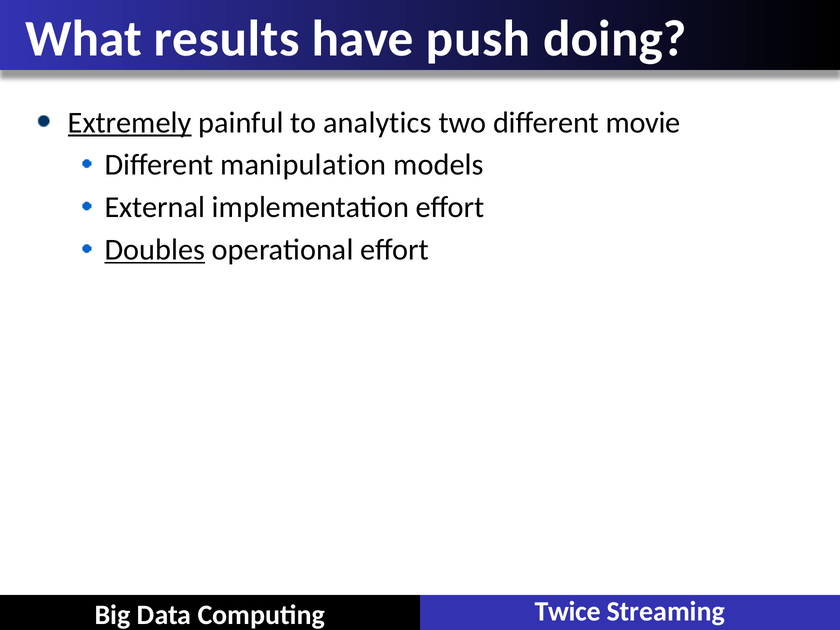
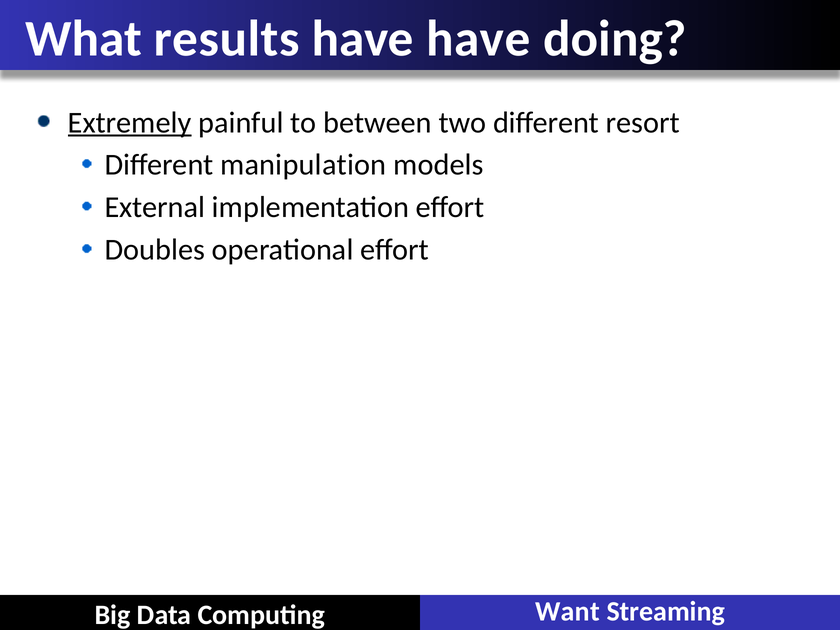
have push: push -> have
analytics: analytics -> between
movie: movie -> resort
Doubles underline: present -> none
Twice: Twice -> Want
